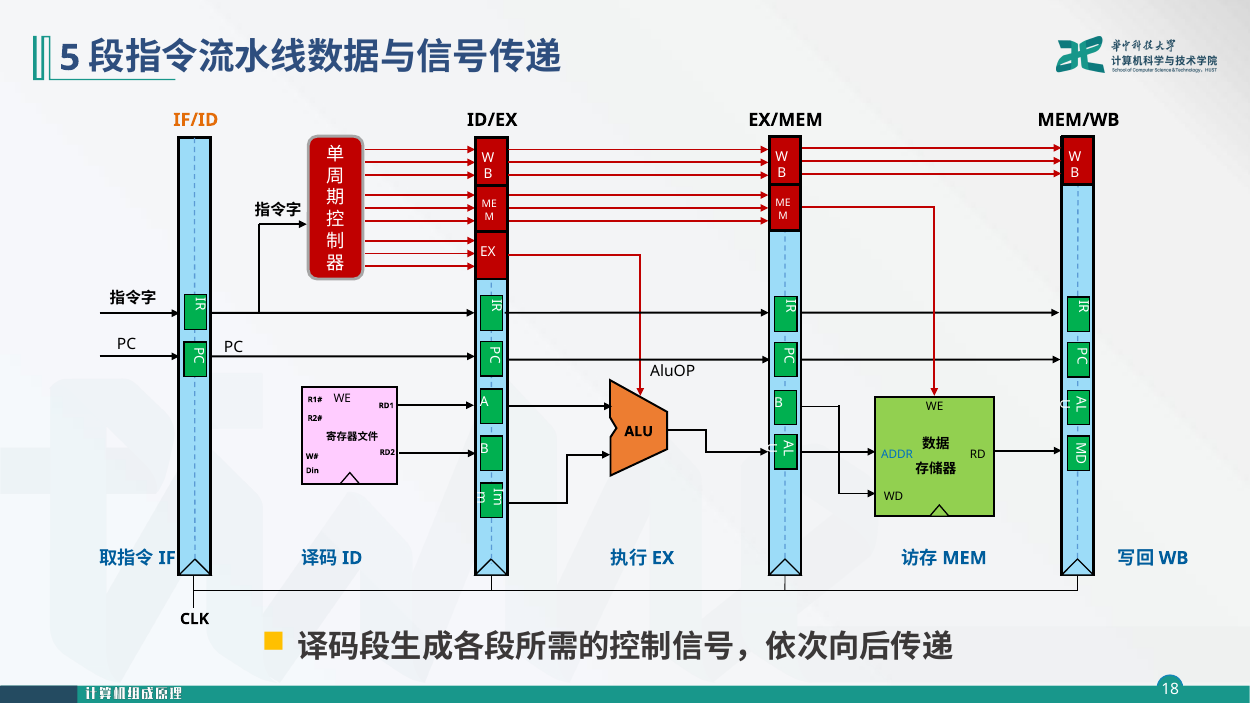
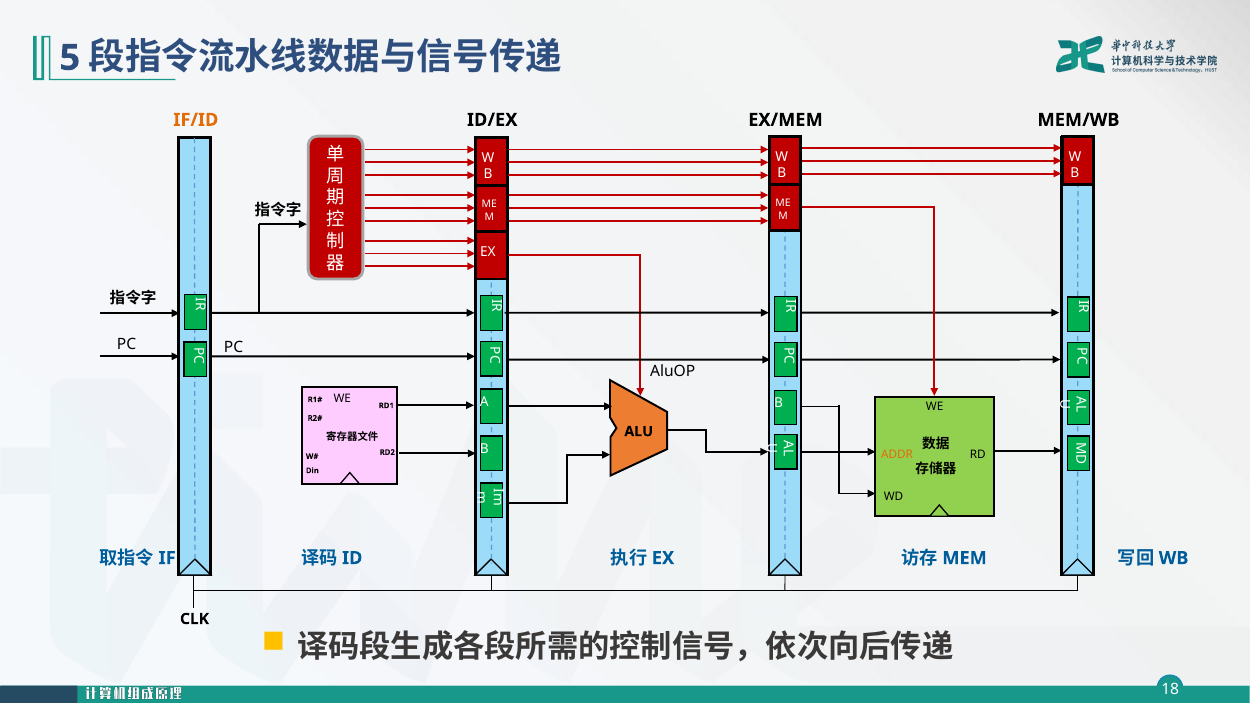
ADDR colour: blue -> orange
